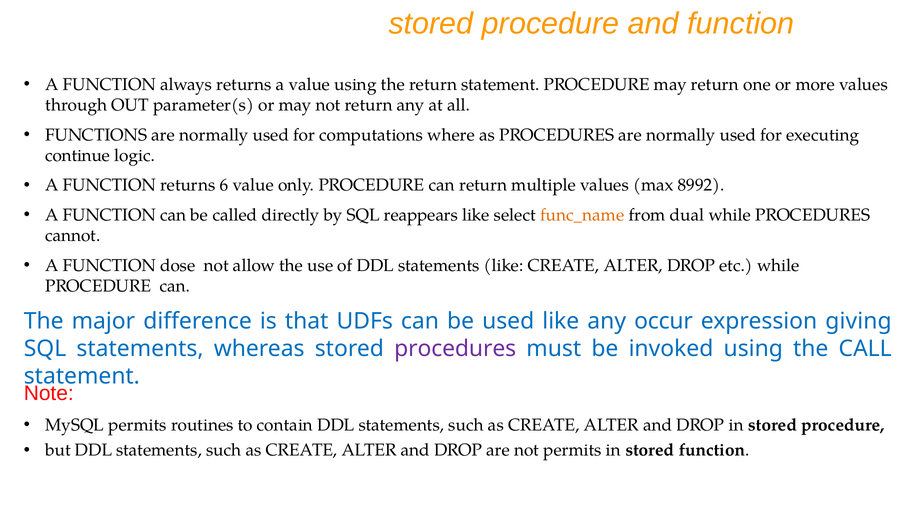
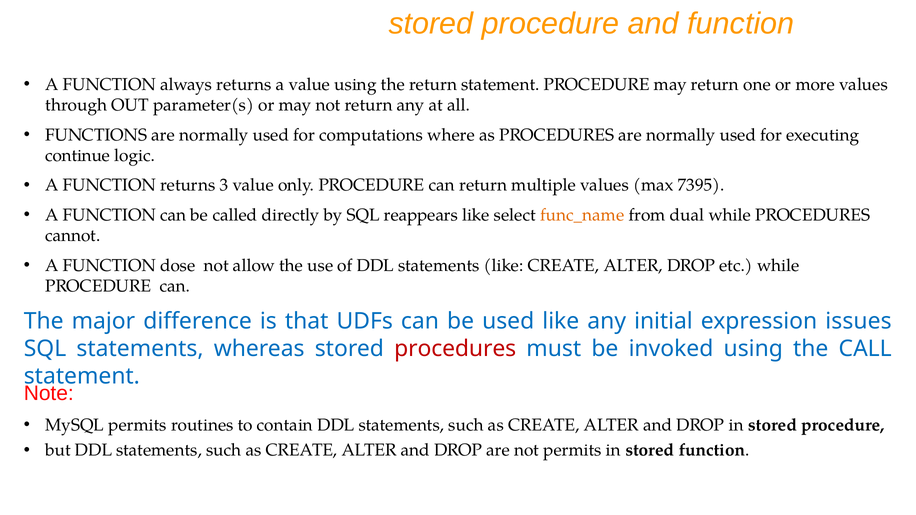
6: 6 -> 3
8992: 8992 -> 7395
occur: occur -> initial
giving: giving -> issues
procedures at (455, 349) colour: purple -> red
